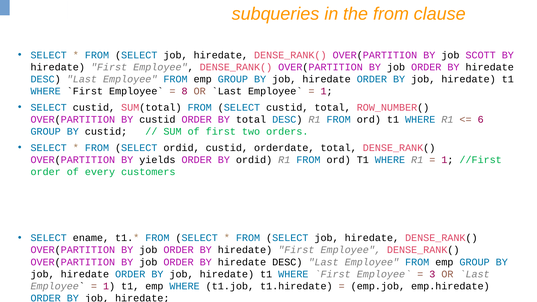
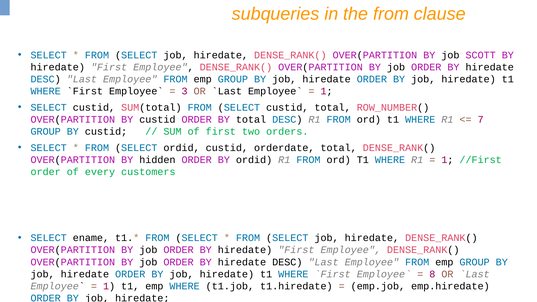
8: 8 -> 3
6: 6 -> 7
yields: yields -> hidden
3: 3 -> 8
